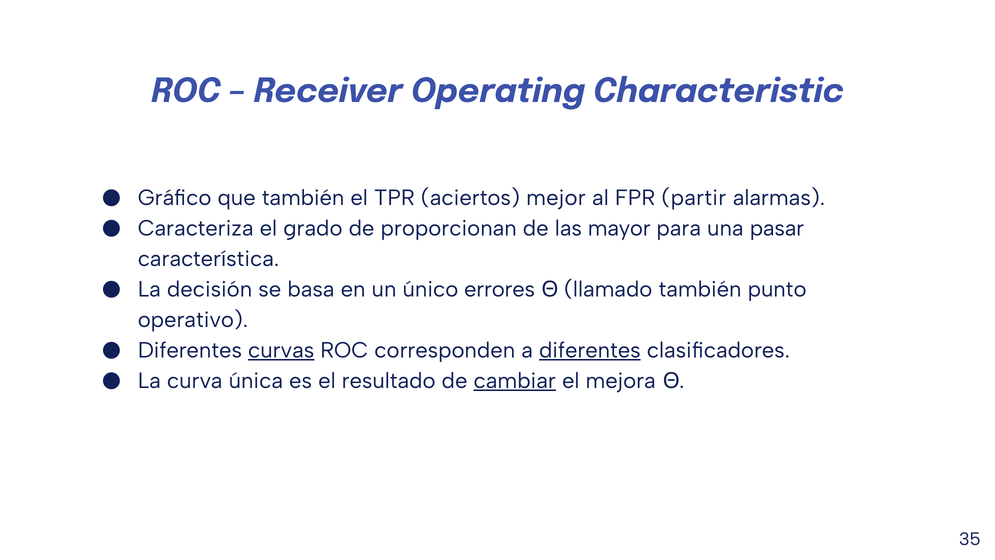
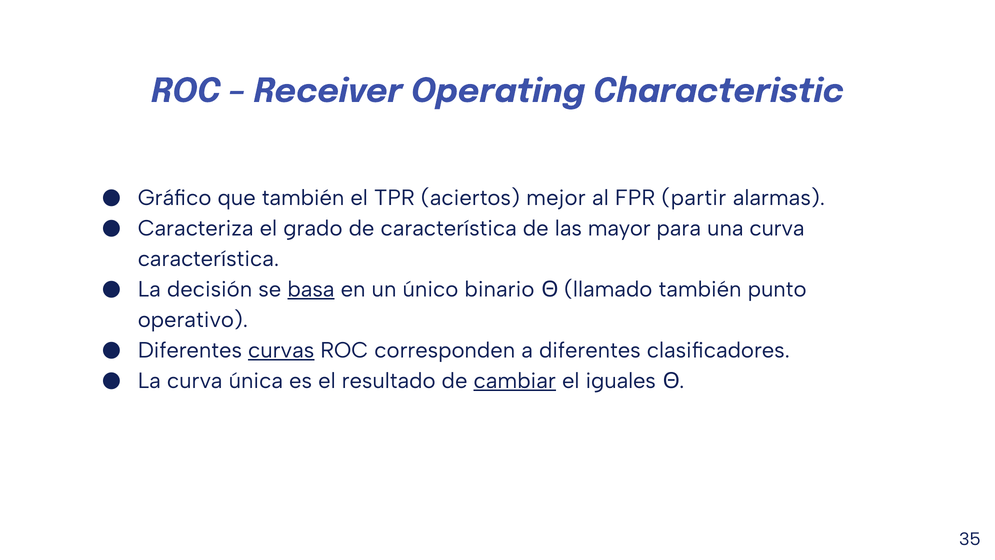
de proporcionan: proporcionan -> característica
una pasar: pasar -> curva
basa underline: none -> present
errores: errores -> binario
diferentes at (590, 350) underline: present -> none
mejora: mejora -> iguales
